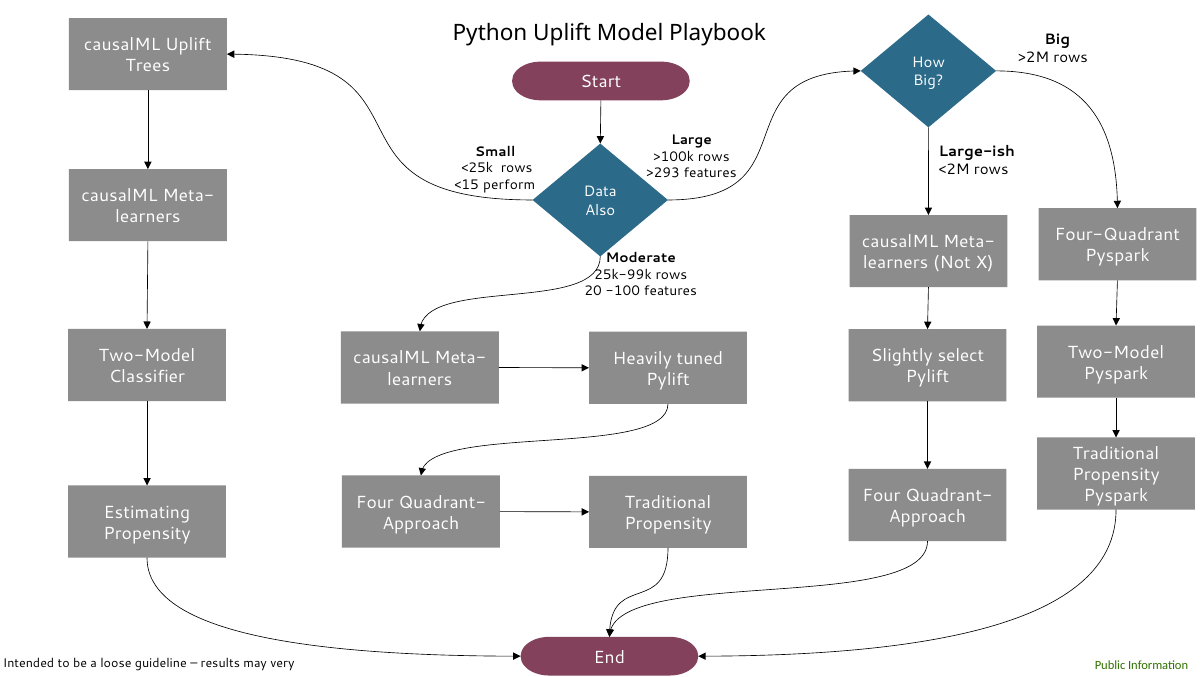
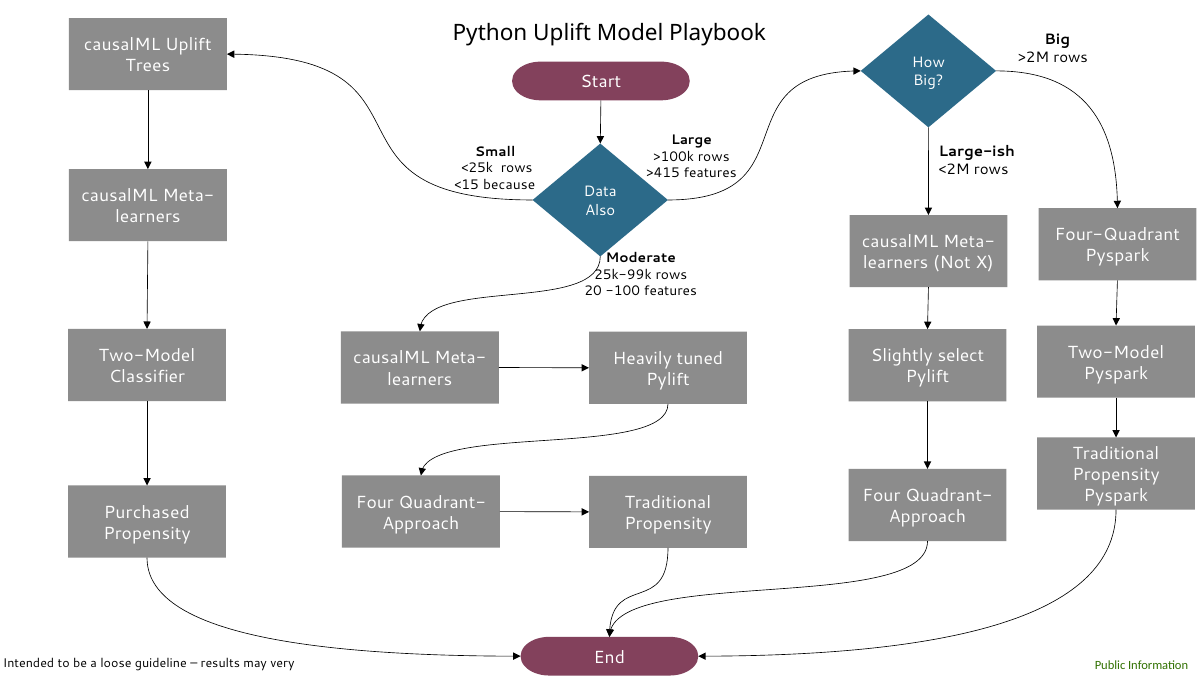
>293: >293 -> >415
perform: perform -> because
Estimating: Estimating -> Purchased
